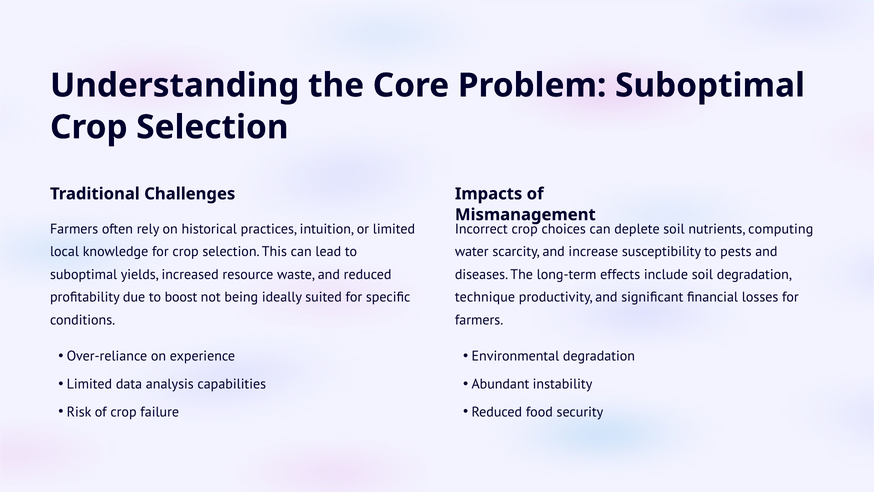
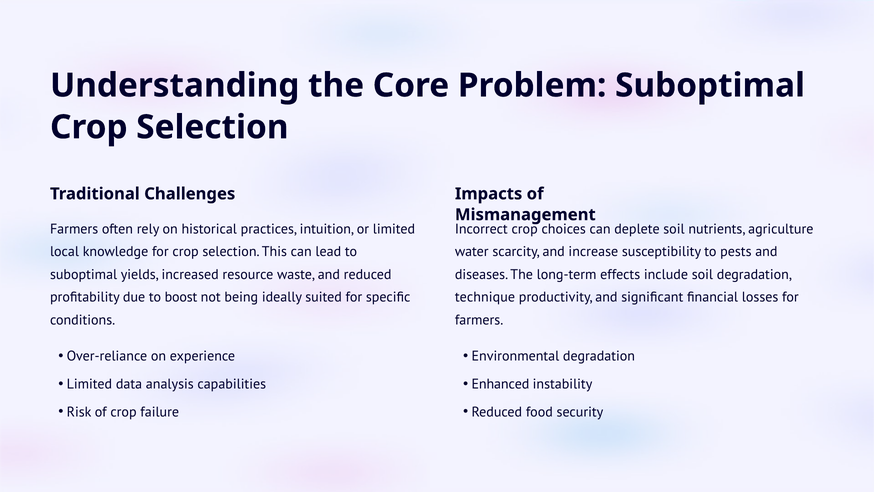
computing: computing -> agriculture
Abundant: Abundant -> Enhanced
